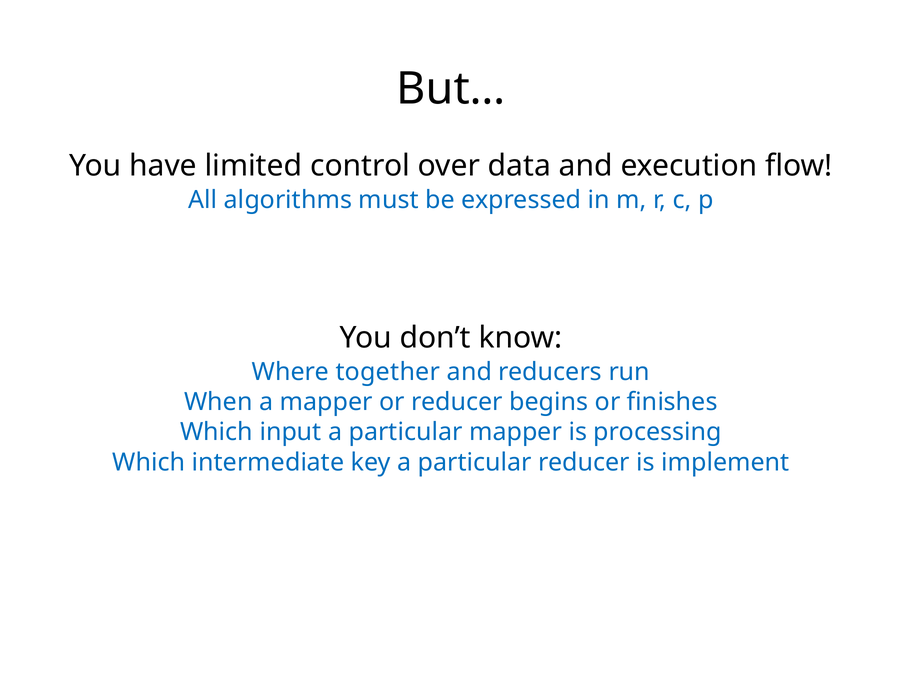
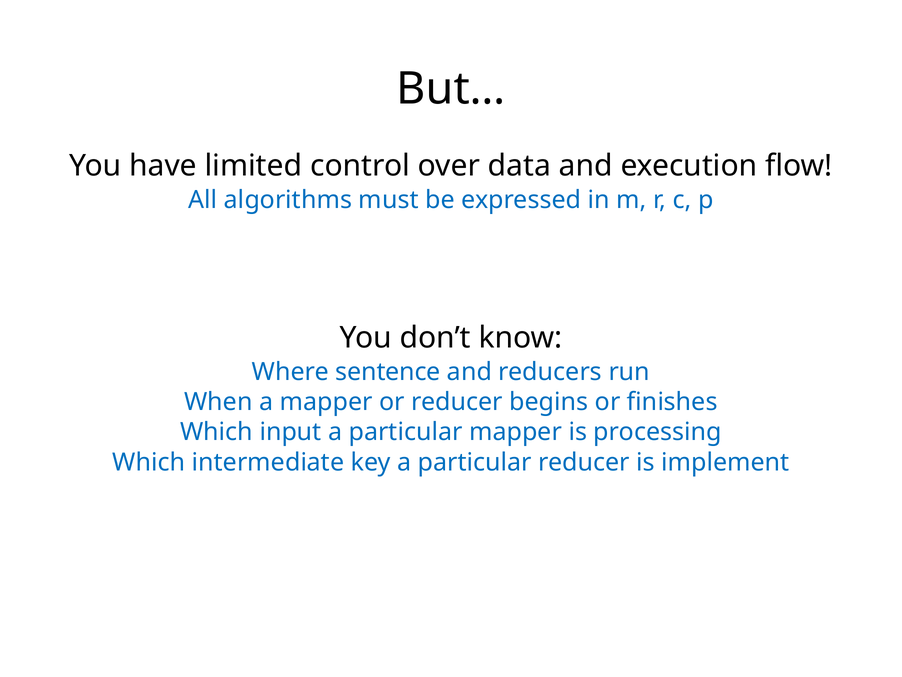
together: together -> sentence
